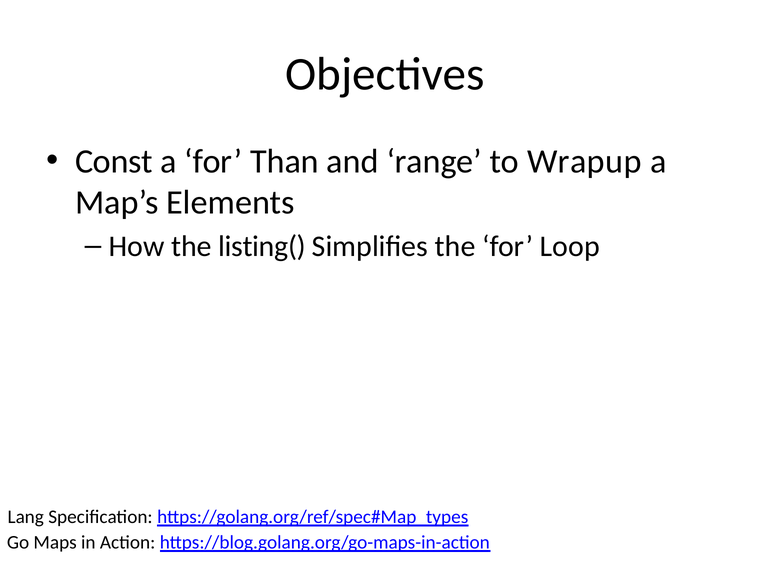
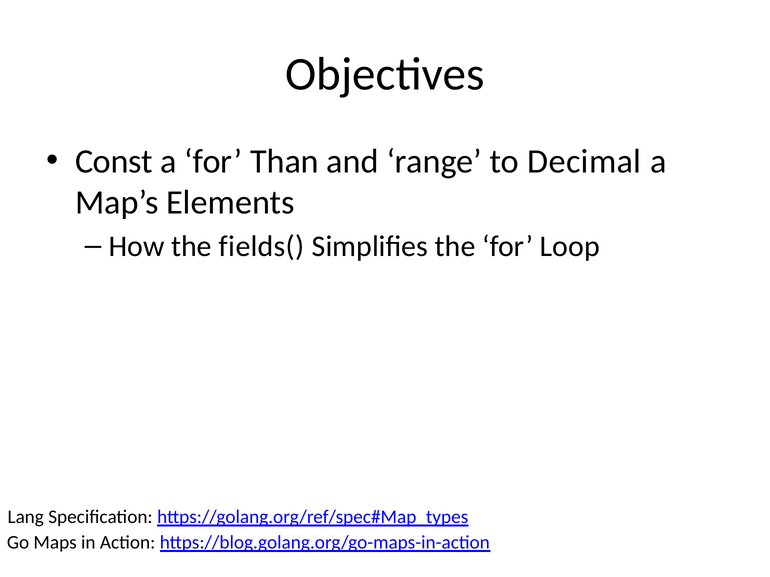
Wrapup: Wrapup -> Decimal
listing(: listing( -> fields(
